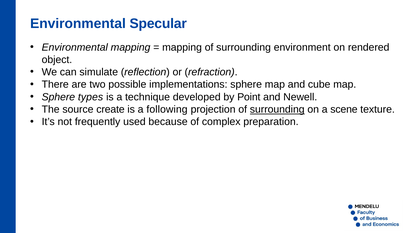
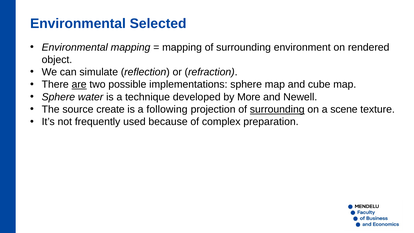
Specular: Specular -> Selected
are underline: none -> present
types: types -> water
Point: Point -> More
